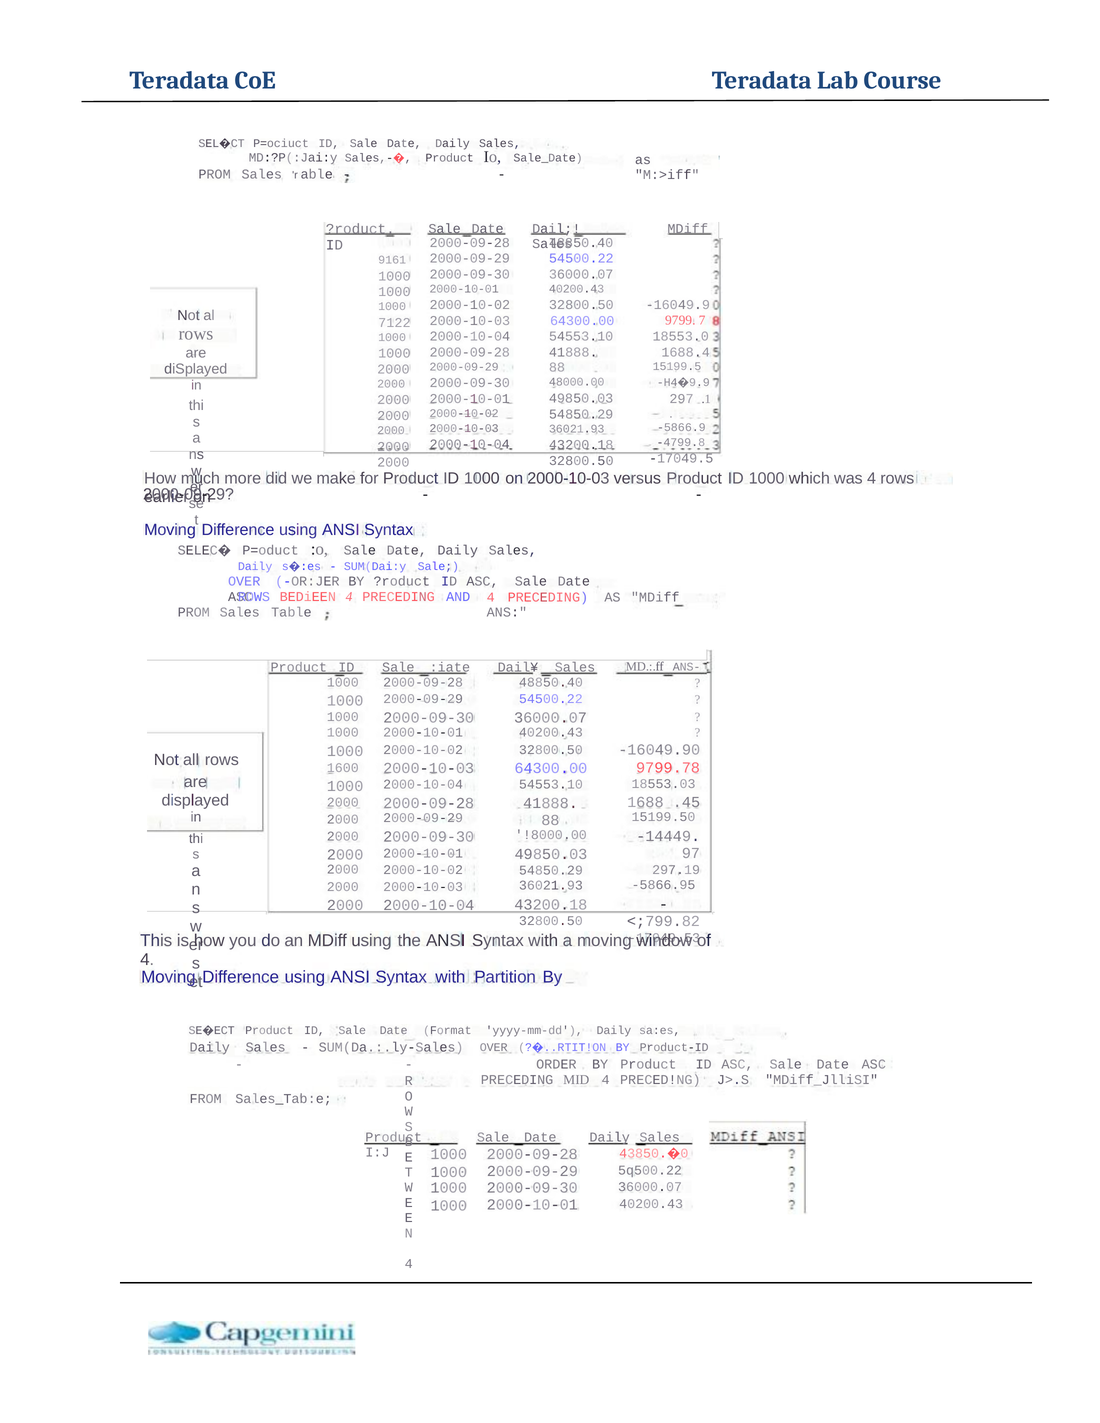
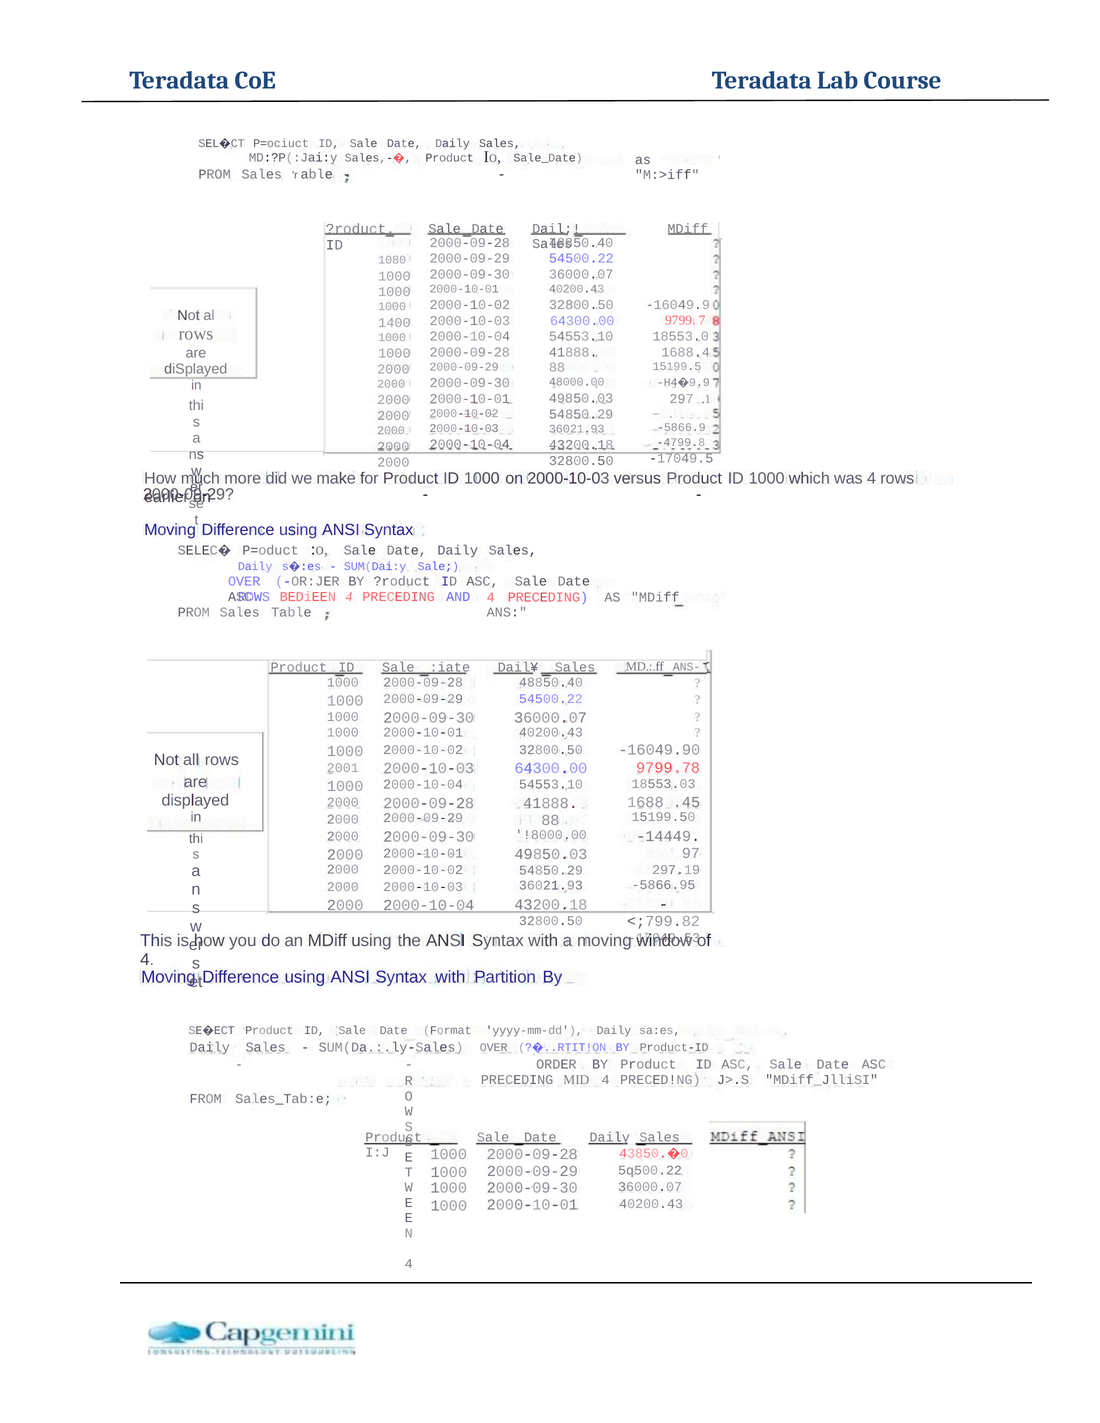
9161: 9161 -> 1080
7122: 7122 -> 1400
1600: 1600 -> 2001
